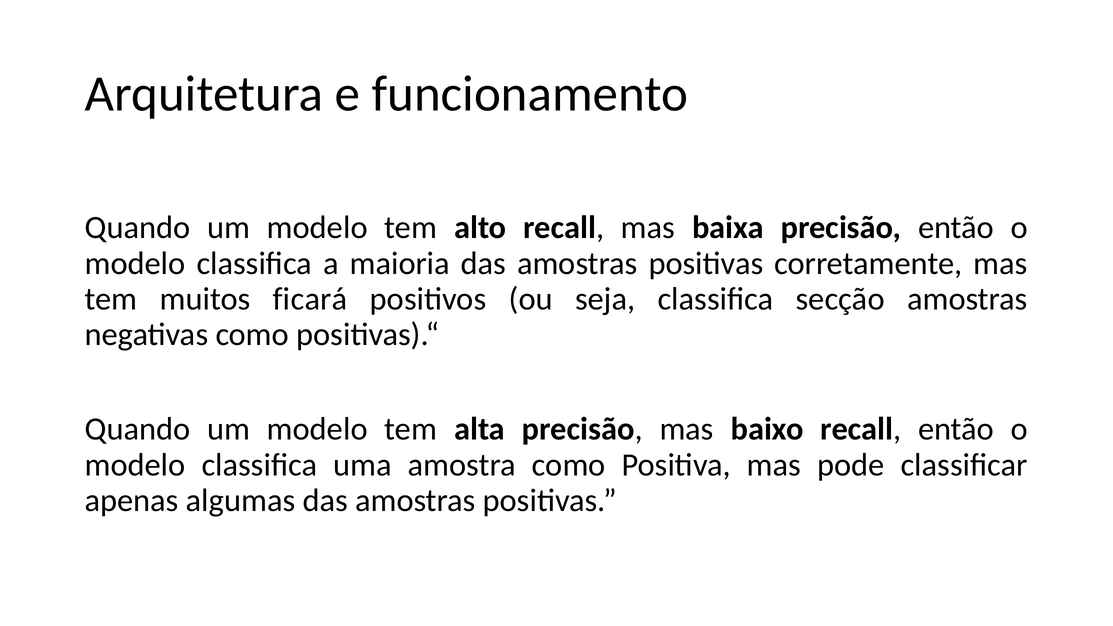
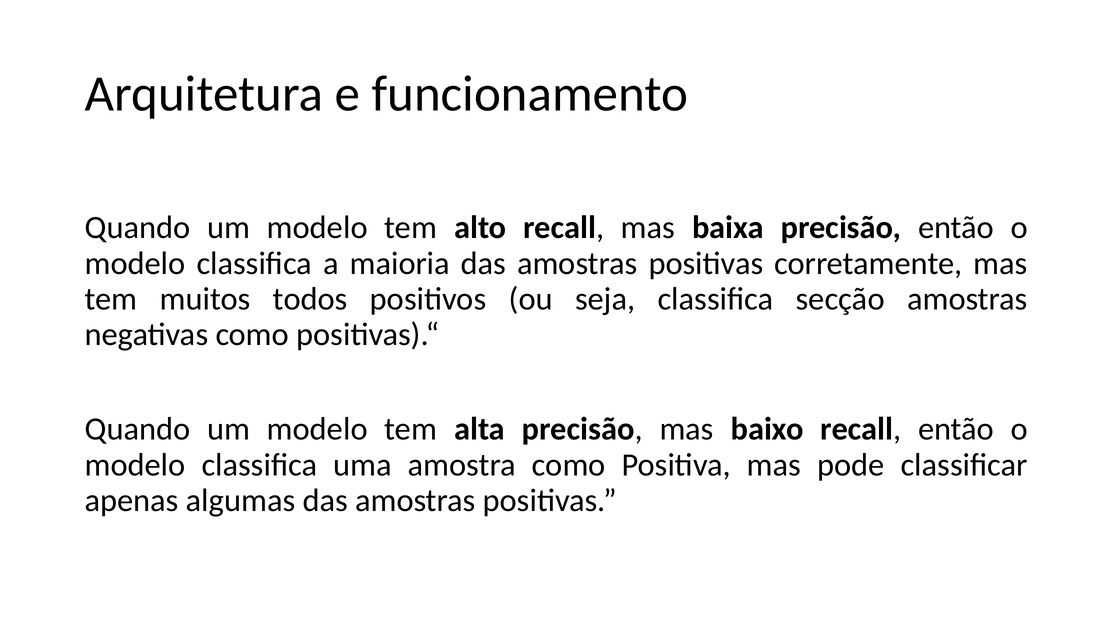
ficará: ficará -> todos
